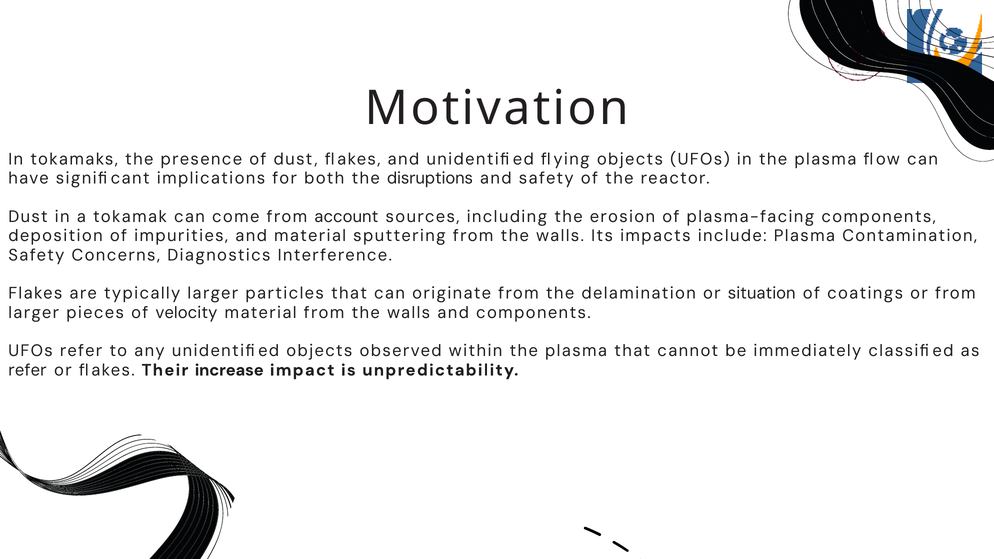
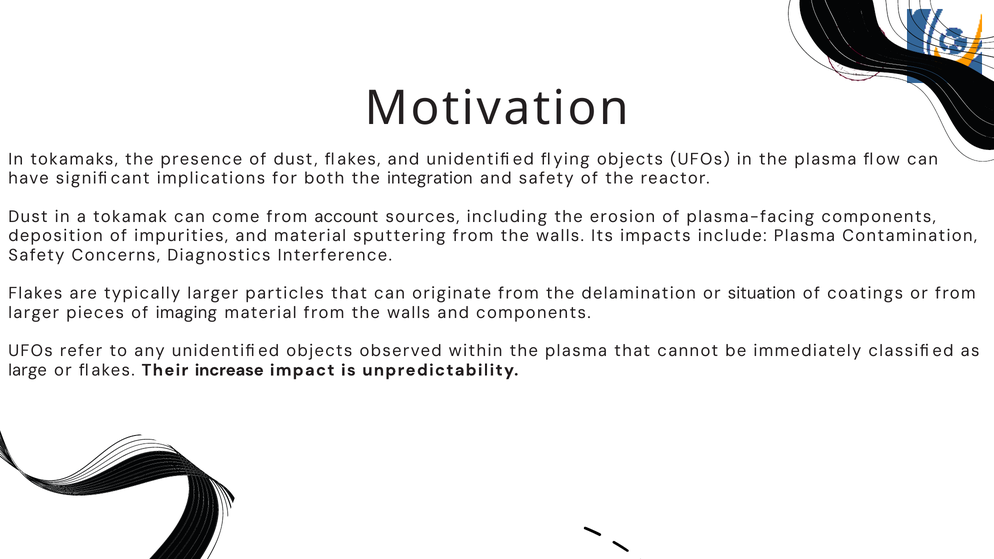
disruptions: disruptions -> integration
velocity: velocity -> imaging
refer at (28, 370): refer -> large
